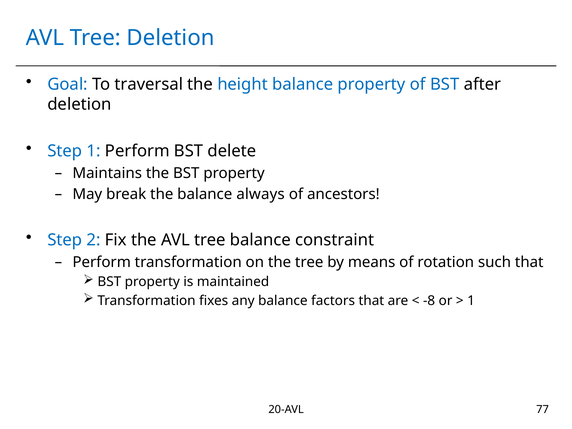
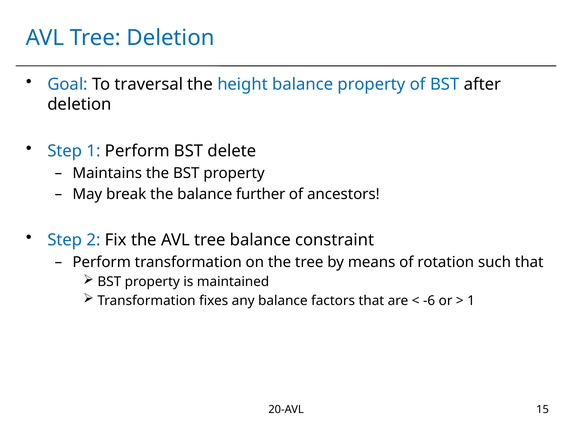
always: always -> further
-8: -8 -> -6
77: 77 -> 15
